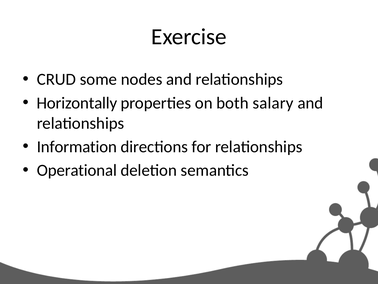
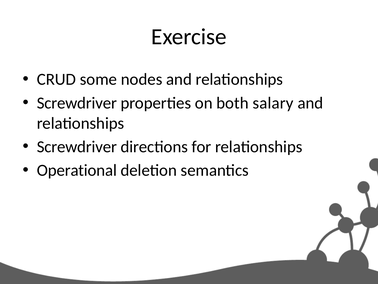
Horizontally at (77, 103): Horizontally -> Screwdriver
Information at (77, 147): Information -> Screwdriver
